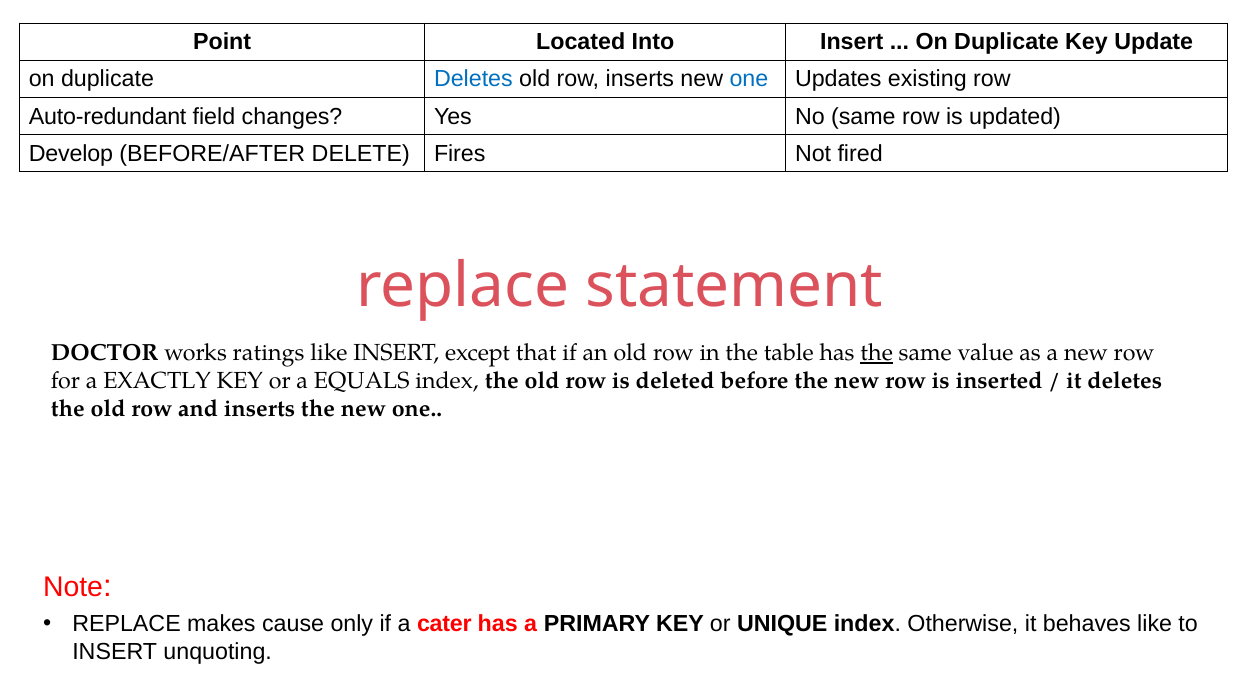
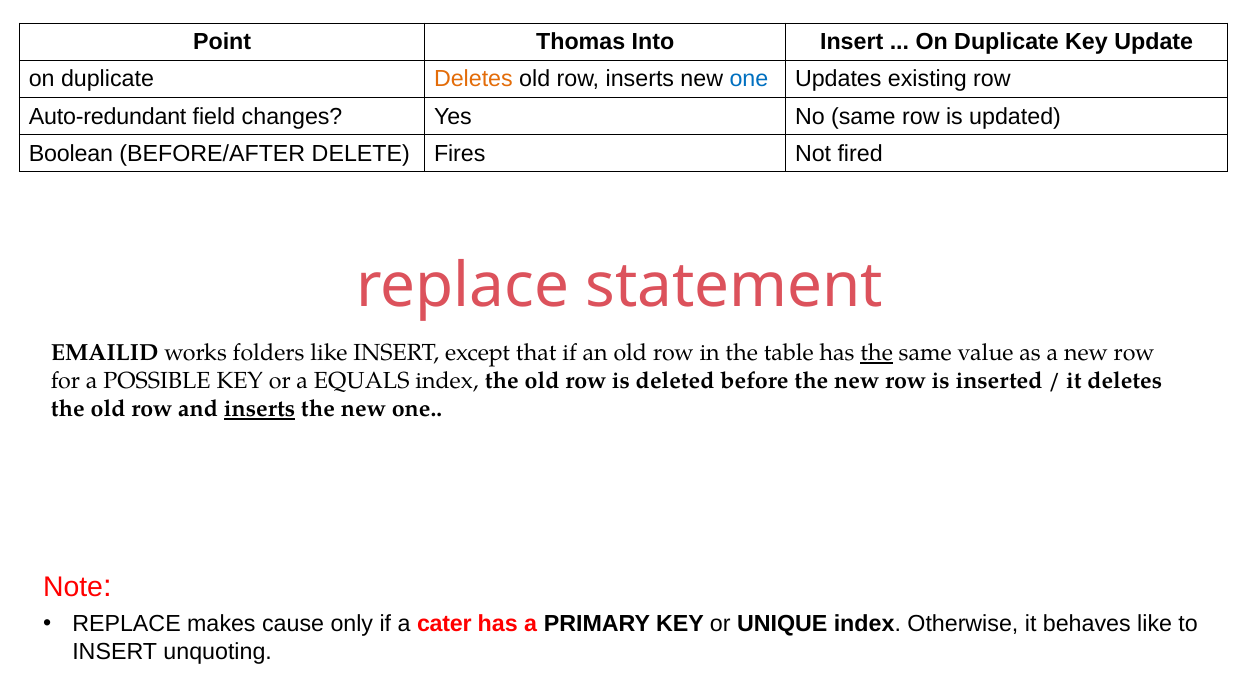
Located: Located -> Thomas
Deletes at (473, 79) colour: blue -> orange
Develop: Develop -> Boolean
DOCTOR: DOCTOR -> EMAILID
ratings: ratings -> folders
EXACTLY: EXACTLY -> POSSIBLE
inserts at (259, 409) underline: none -> present
